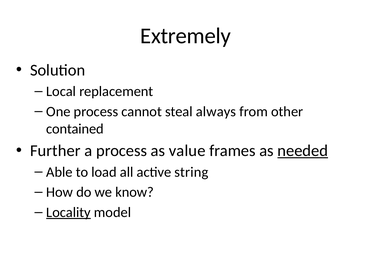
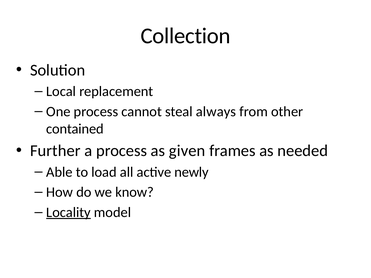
Extremely: Extremely -> Collection
value: value -> given
needed underline: present -> none
string: string -> newly
